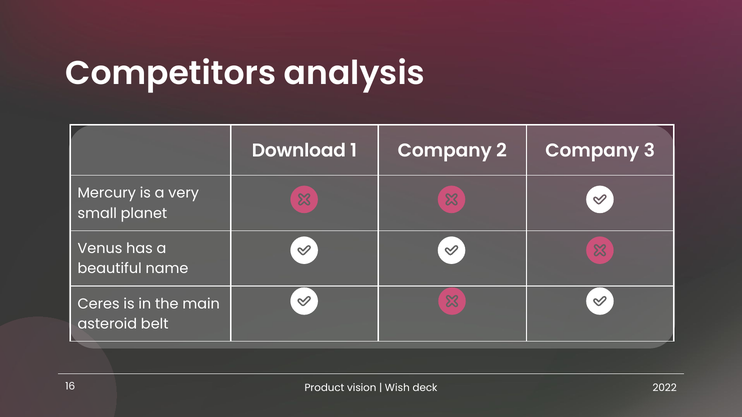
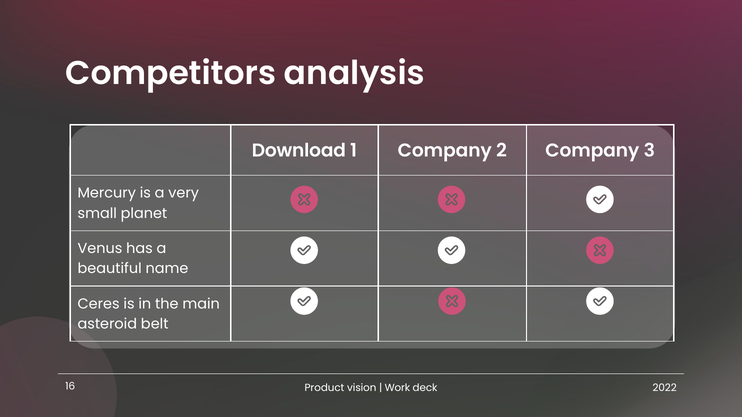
Wish: Wish -> Work
